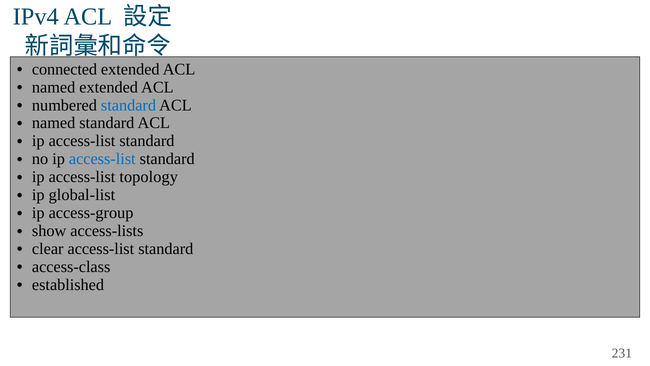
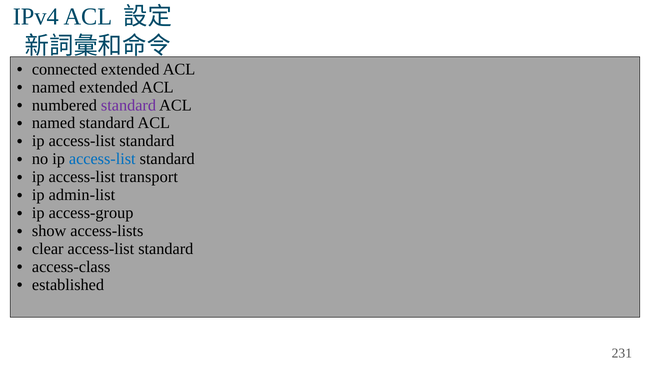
standard at (128, 105) colour: blue -> purple
topology: topology -> transport
global-list: global-list -> admin-list
